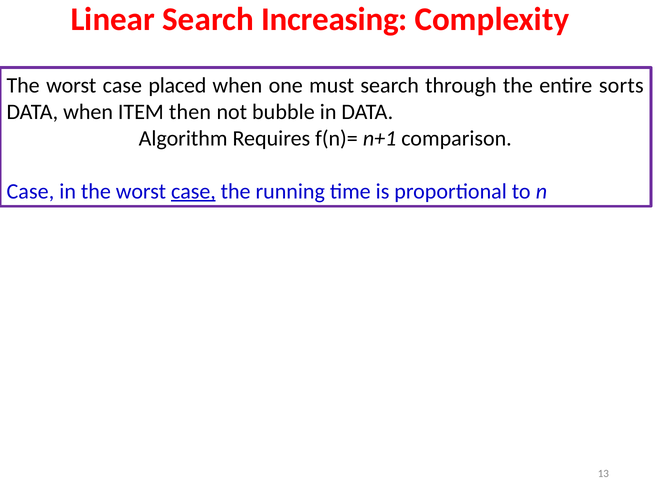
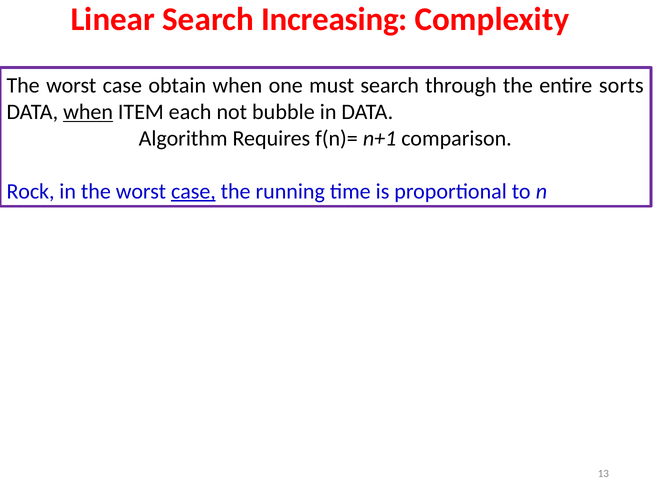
placed: placed -> obtain
when at (88, 112) underline: none -> present
then: then -> each
Case at (30, 191): Case -> Rock
